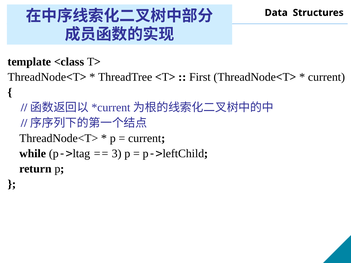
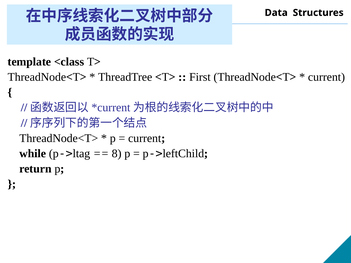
3: 3 -> 8
